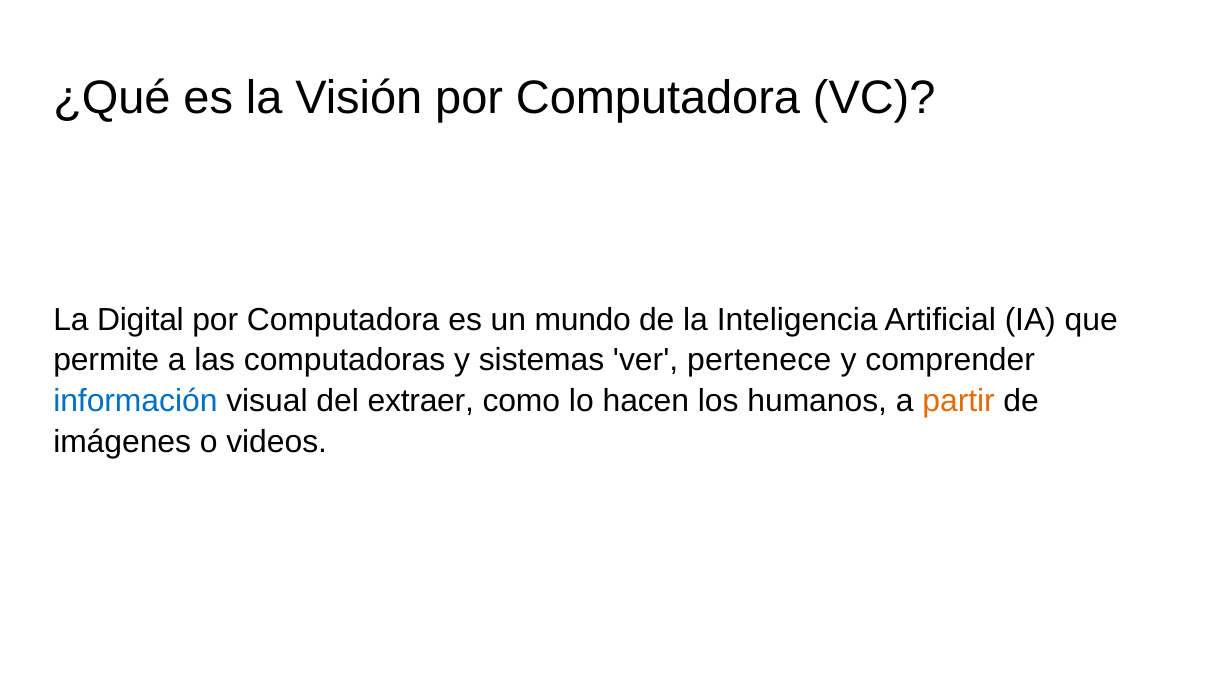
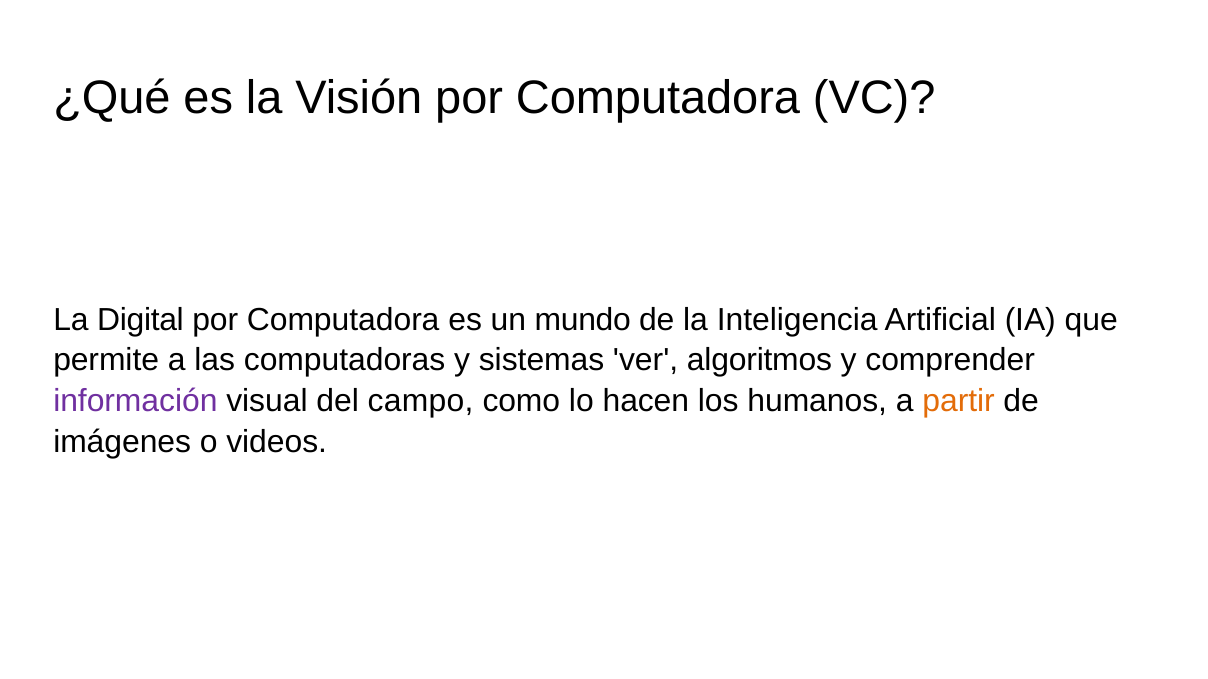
pertenece: pertenece -> algoritmos
información colour: blue -> purple
extraer: extraer -> campo
